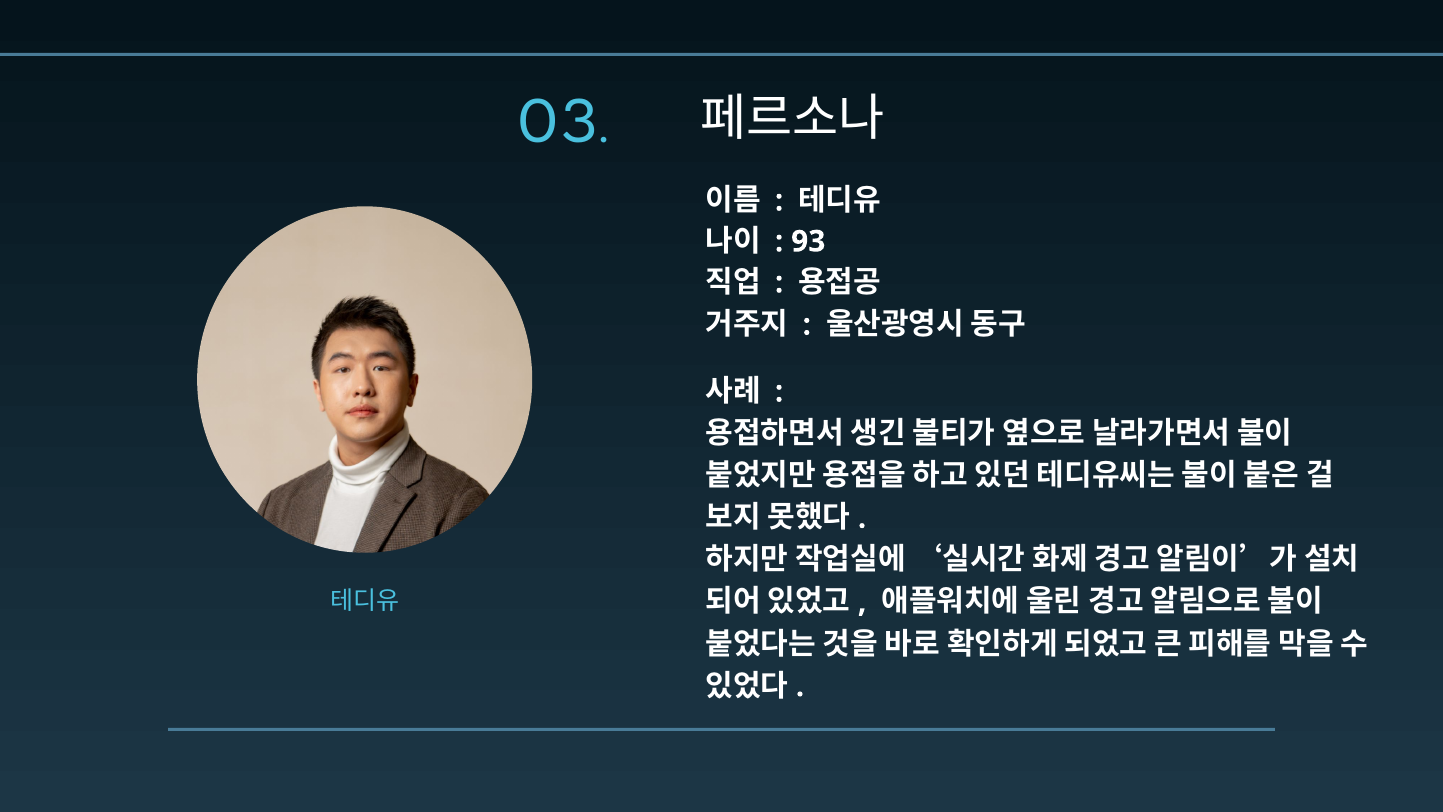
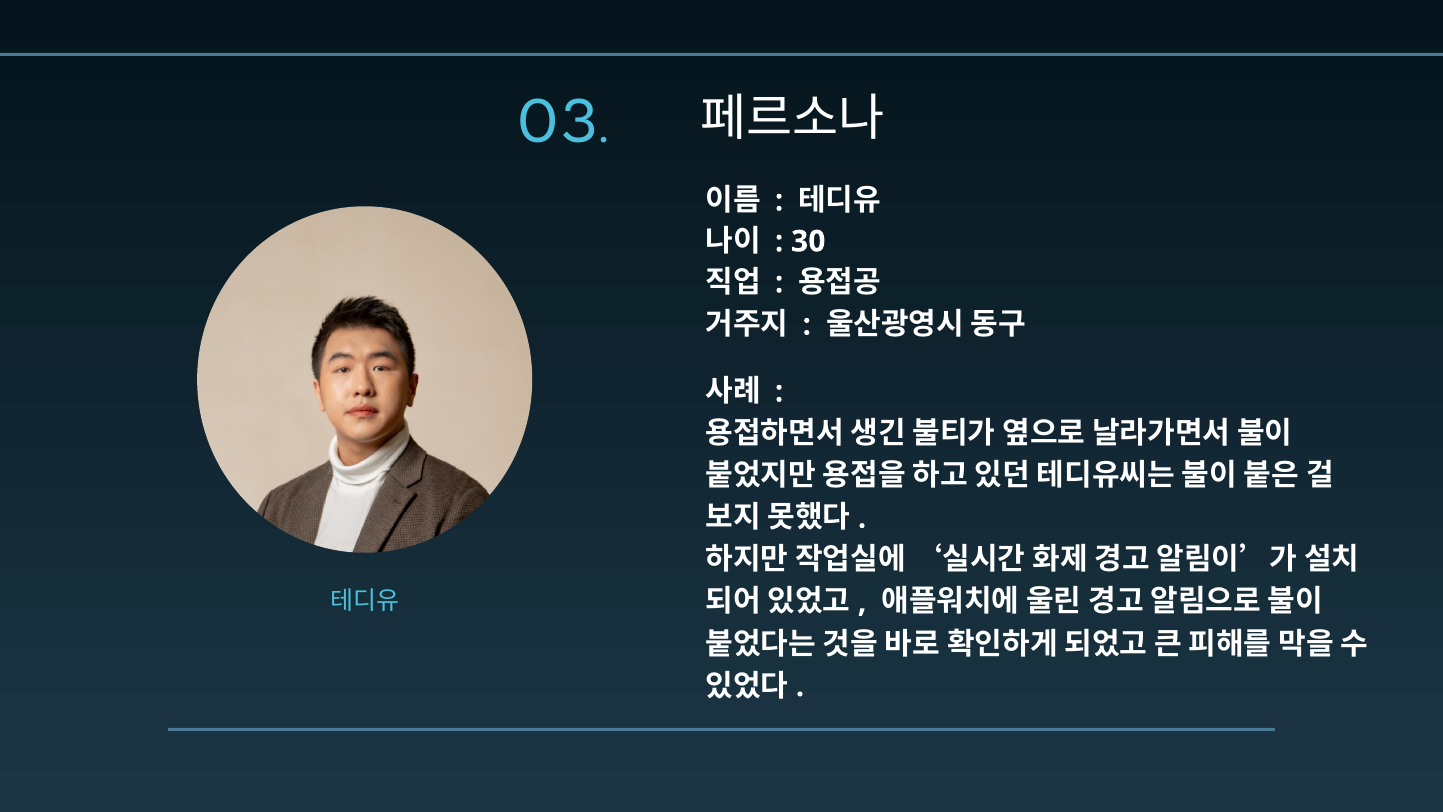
93: 93 -> 30
